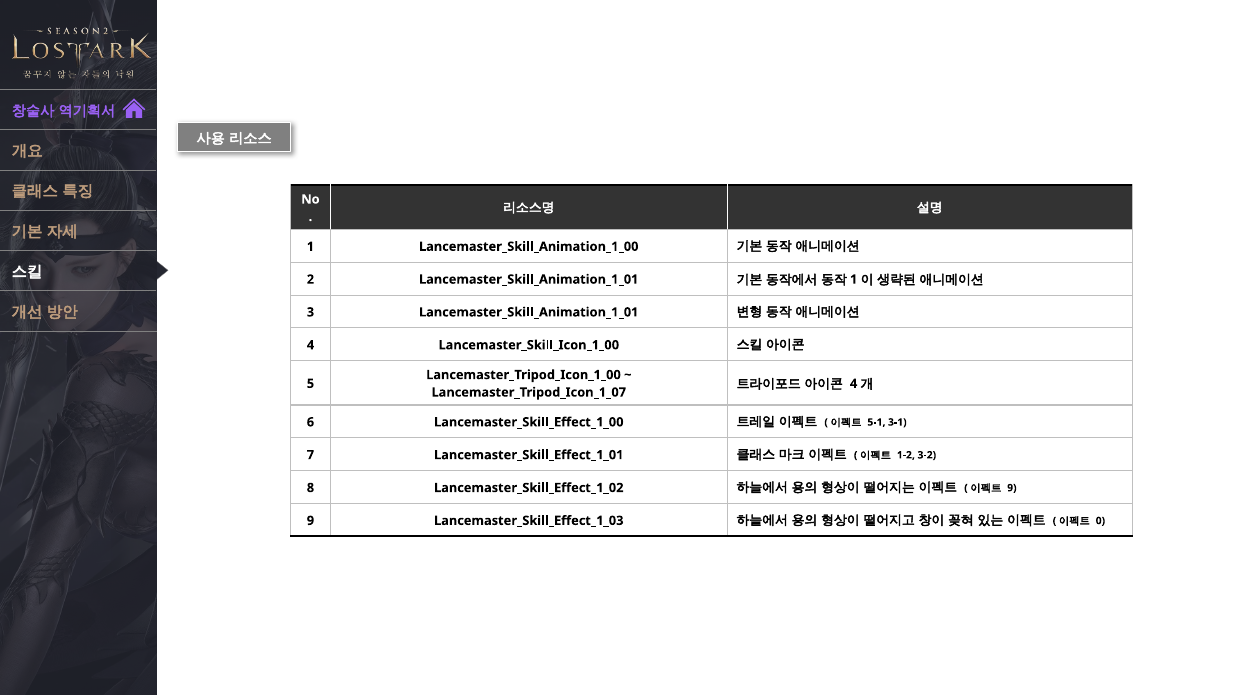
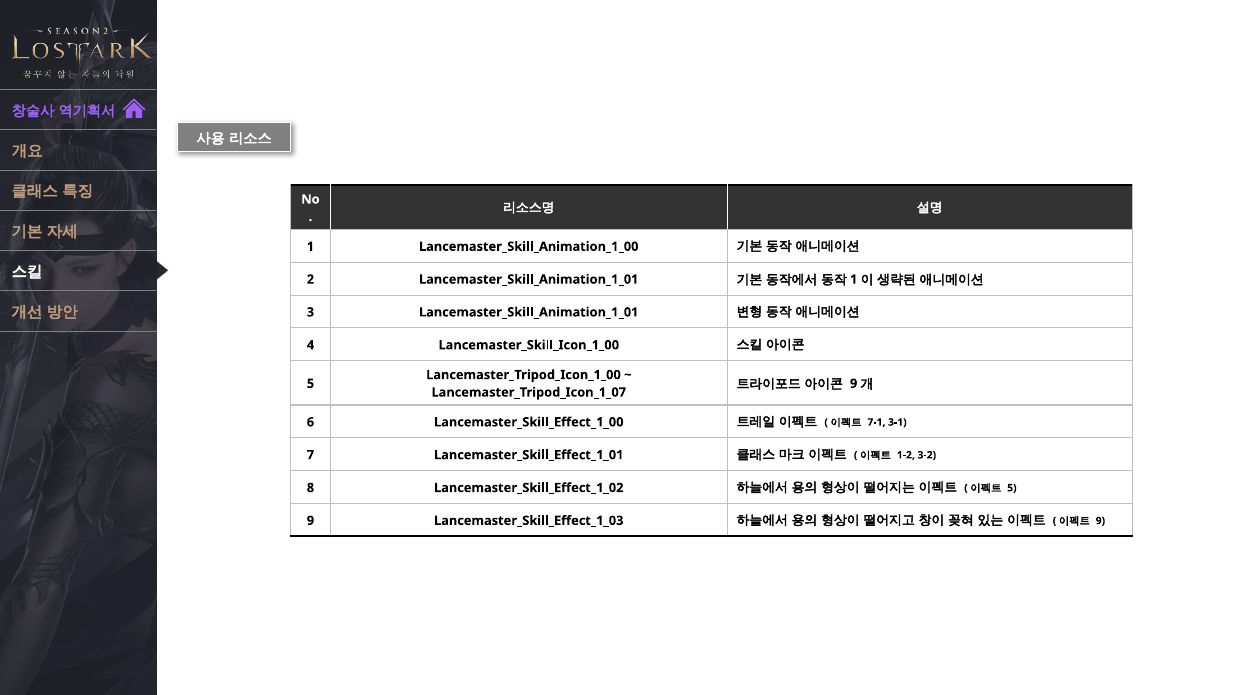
4 at (854, 384): 4 -> 9
5-1: 5-1 -> 7-1
9 at (1012, 488): 9 -> 5
0 at (1100, 521): 0 -> 9
